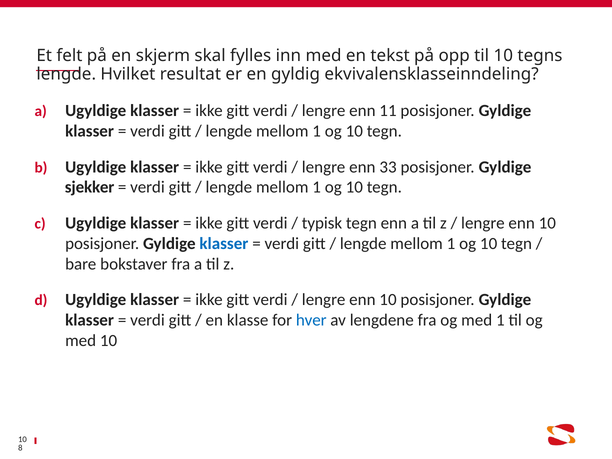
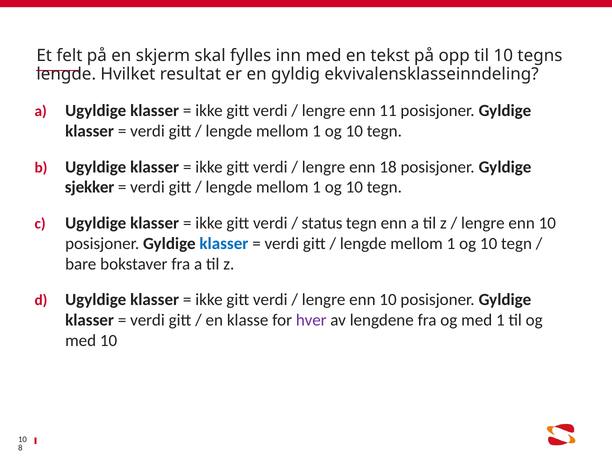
33: 33 -> 18
typisk: typisk -> status
hver colour: blue -> purple
